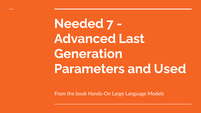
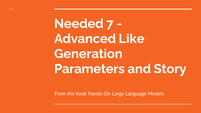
Last: Last -> Like
Used: Used -> Story
